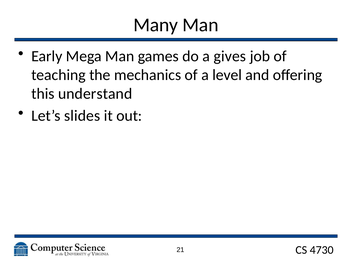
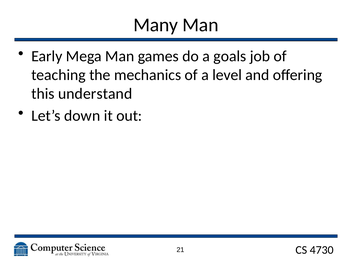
gives: gives -> goals
slides: slides -> down
